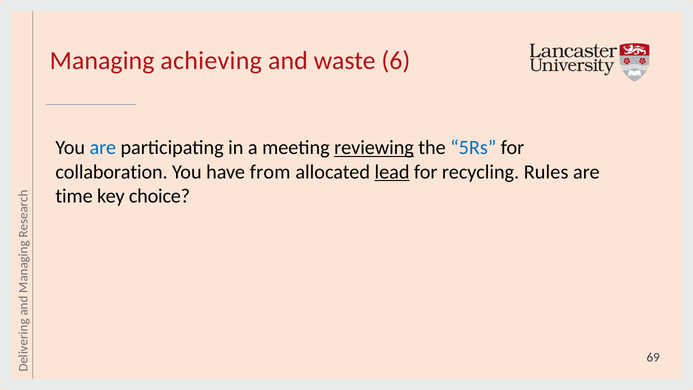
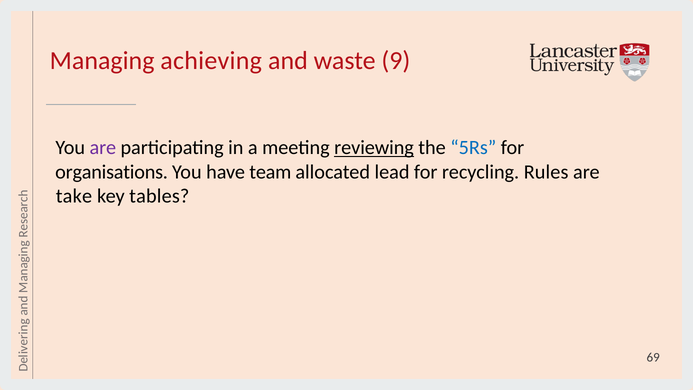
6: 6 -> 9
are at (103, 148) colour: blue -> purple
collaboration: collaboration -> organisations
from: from -> team
lead underline: present -> none
time: time -> take
choice: choice -> tables
